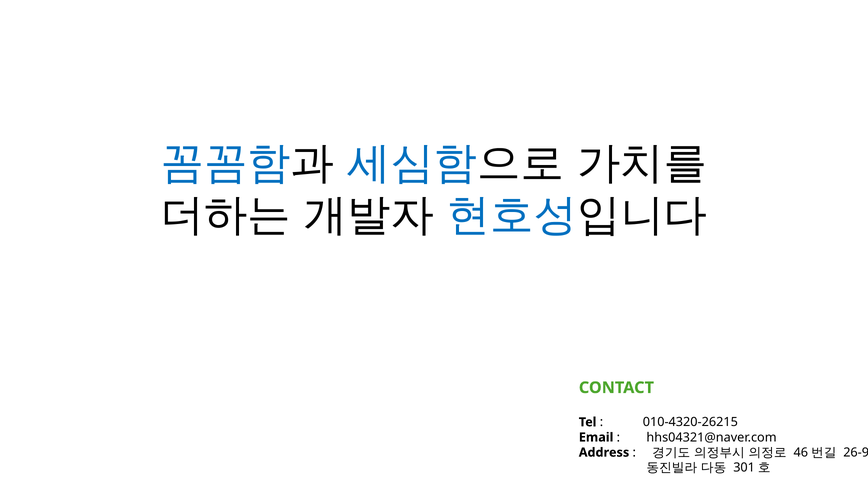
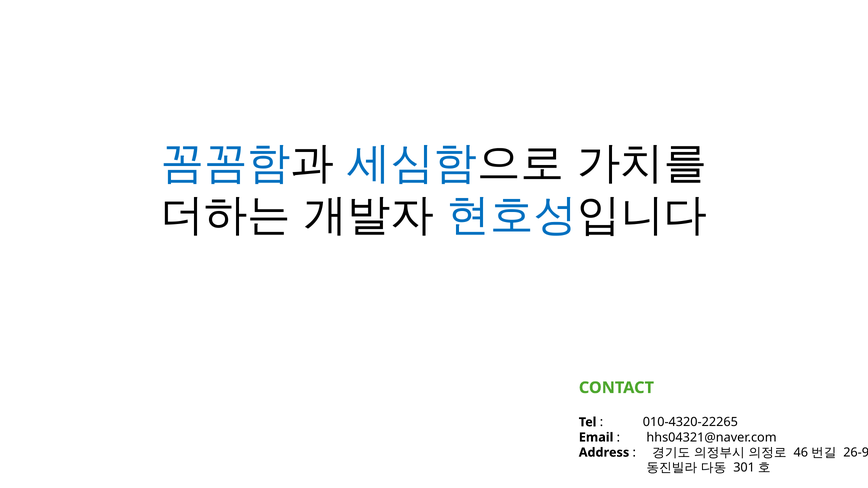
010-4320-26215: 010-4320-26215 -> 010-4320-22265
